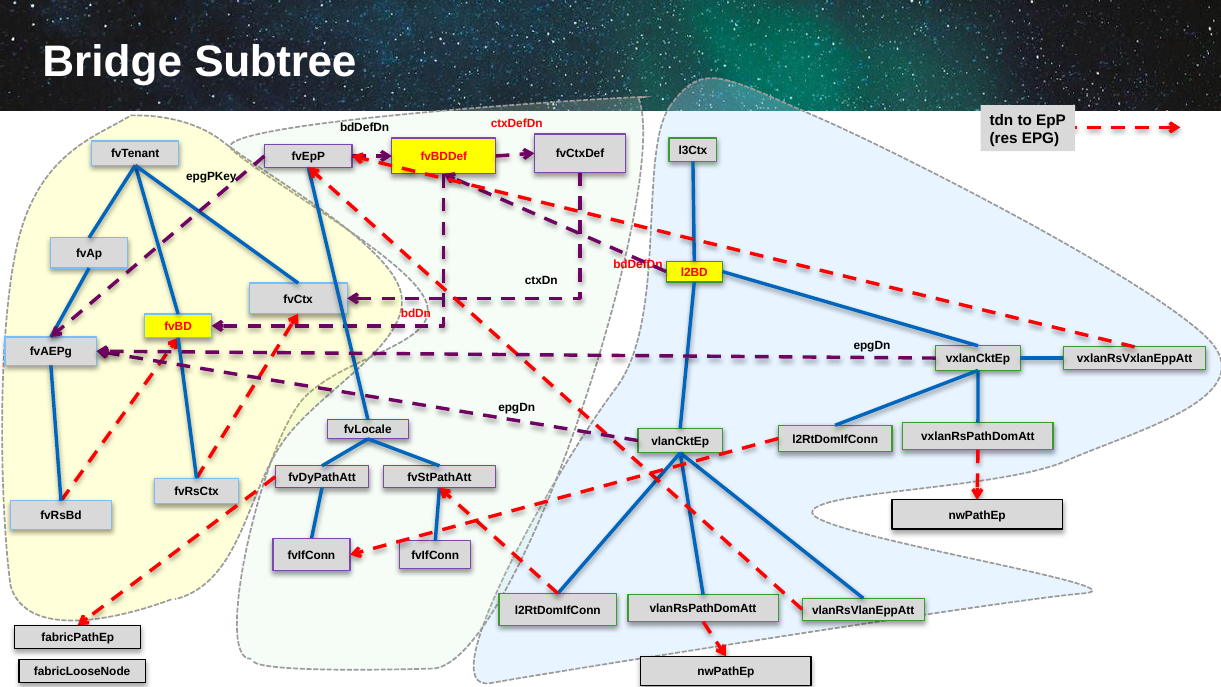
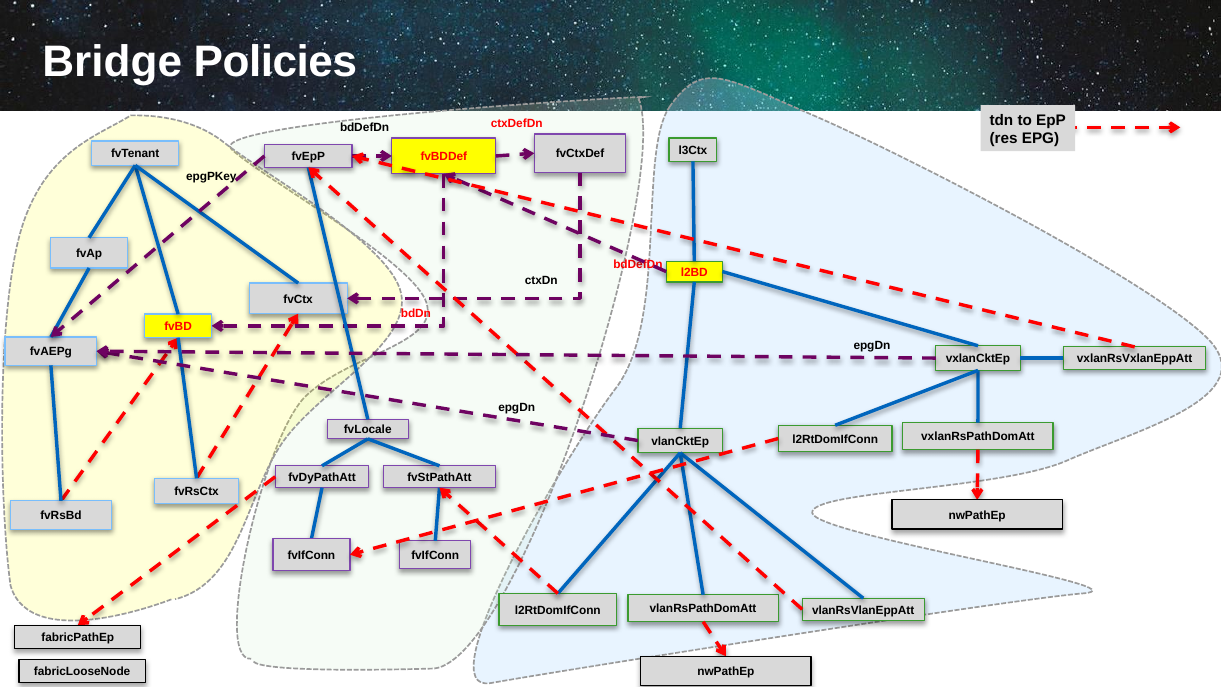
Subtree: Subtree -> Policies
